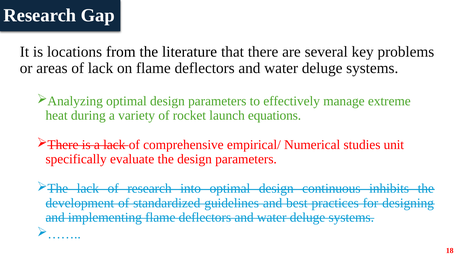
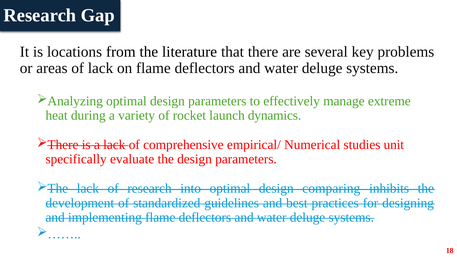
equations: equations -> dynamics
continuous: continuous -> comparing
